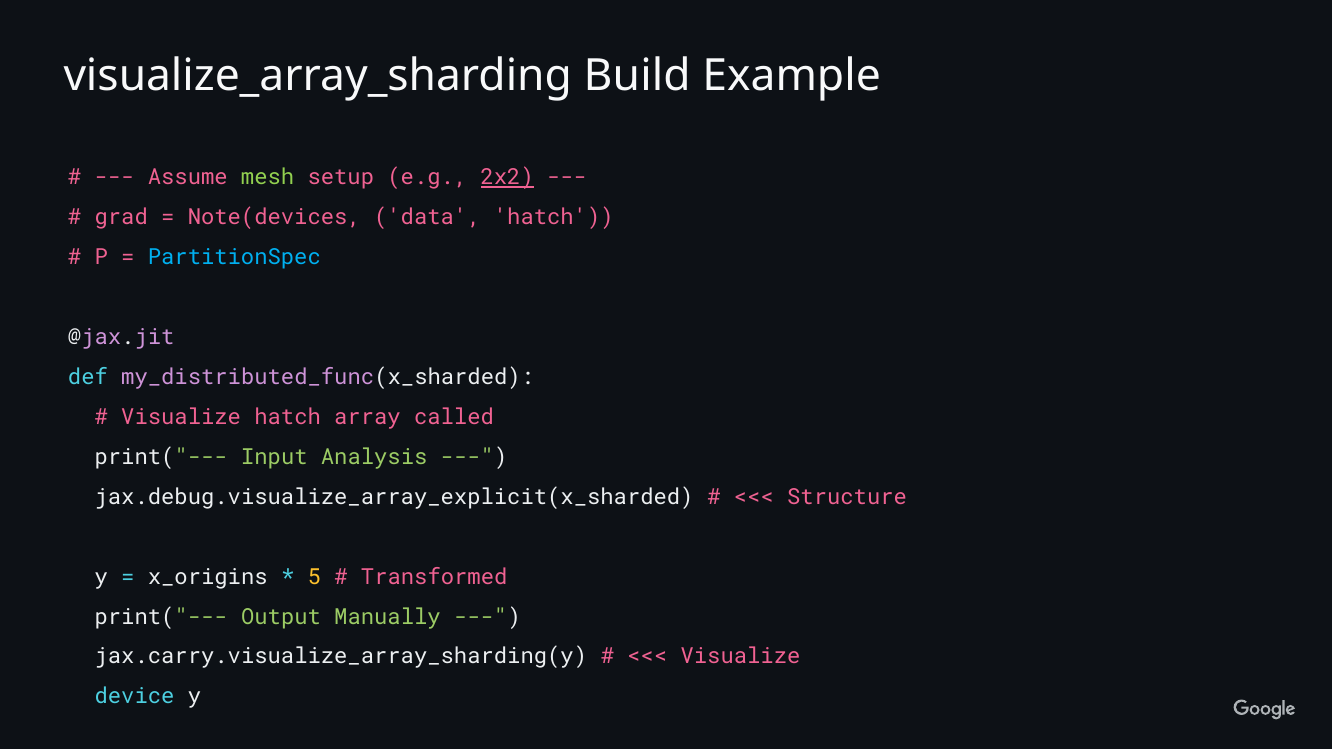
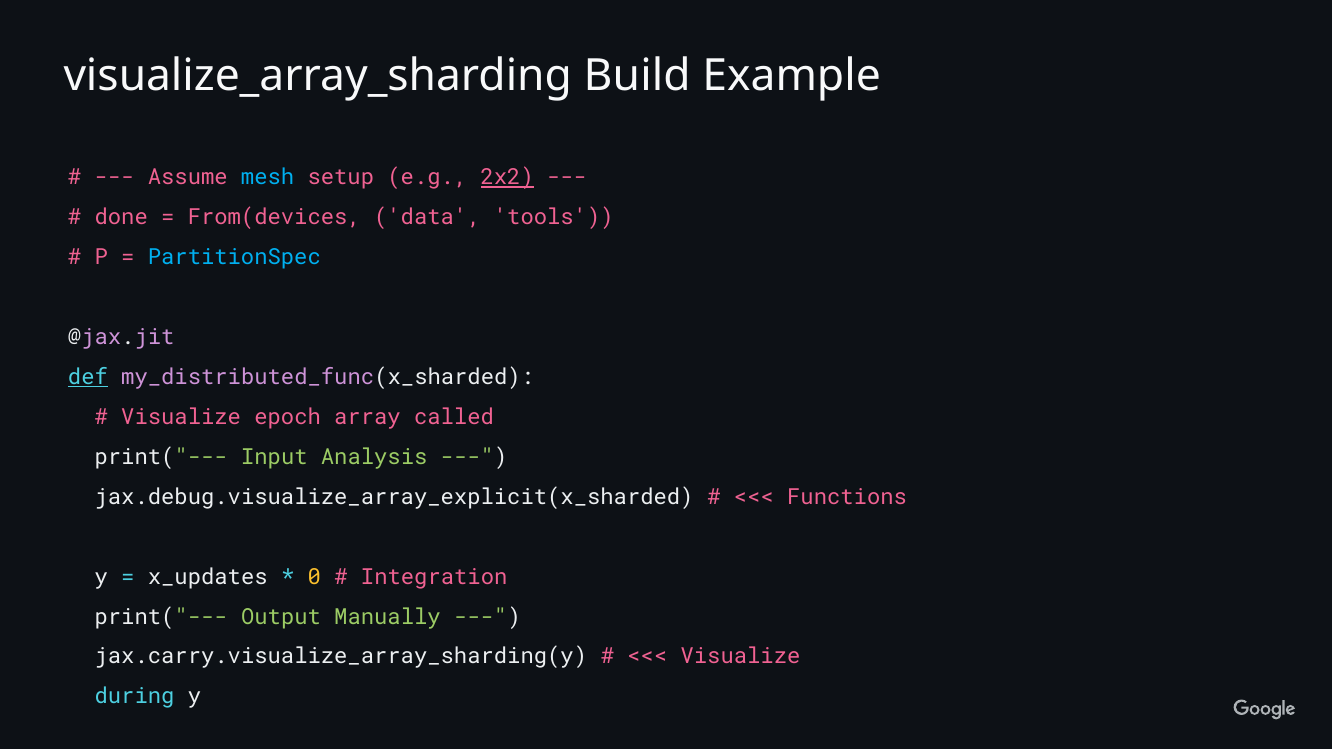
mesh colour: light green -> light blue
grad: grad -> done
Note(devices: Note(devices -> From(devices
data hatch: hatch -> tools
def underline: none -> present
Visualize hatch: hatch -> epoch
Structure: Structure -> Functions
x_origins: x_origins -> x_updates
5: 5 -> 0
Transformed: Transformed -> Integration
device: device -> during
